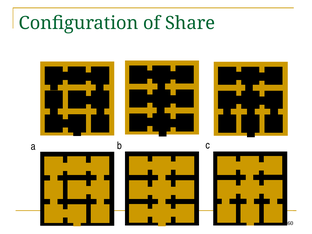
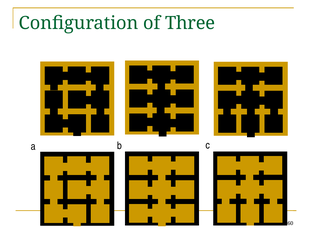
Share: Share -> Three
